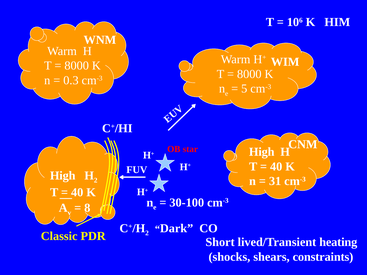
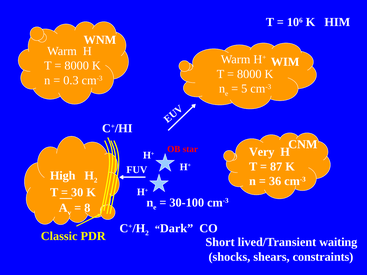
High at (262, 152): High -> Very
40 at (276, 167): 40 -> 87
31: 31 -> 36
40 at (77, 192): 40 -> 30
heating: heating -> waiting
